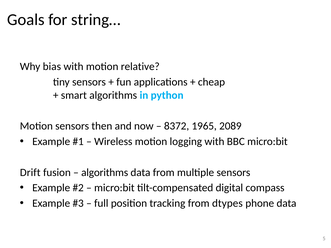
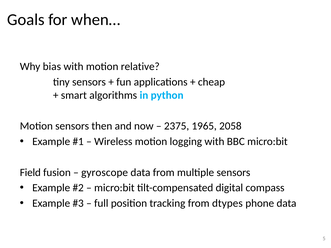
string…: string… -> when…
8372: 8372 -> 2375
2089: 2089 -> 2058
Drift: Drift -> Field
algorithms at (105, 173): algorithms -> gyroscope
